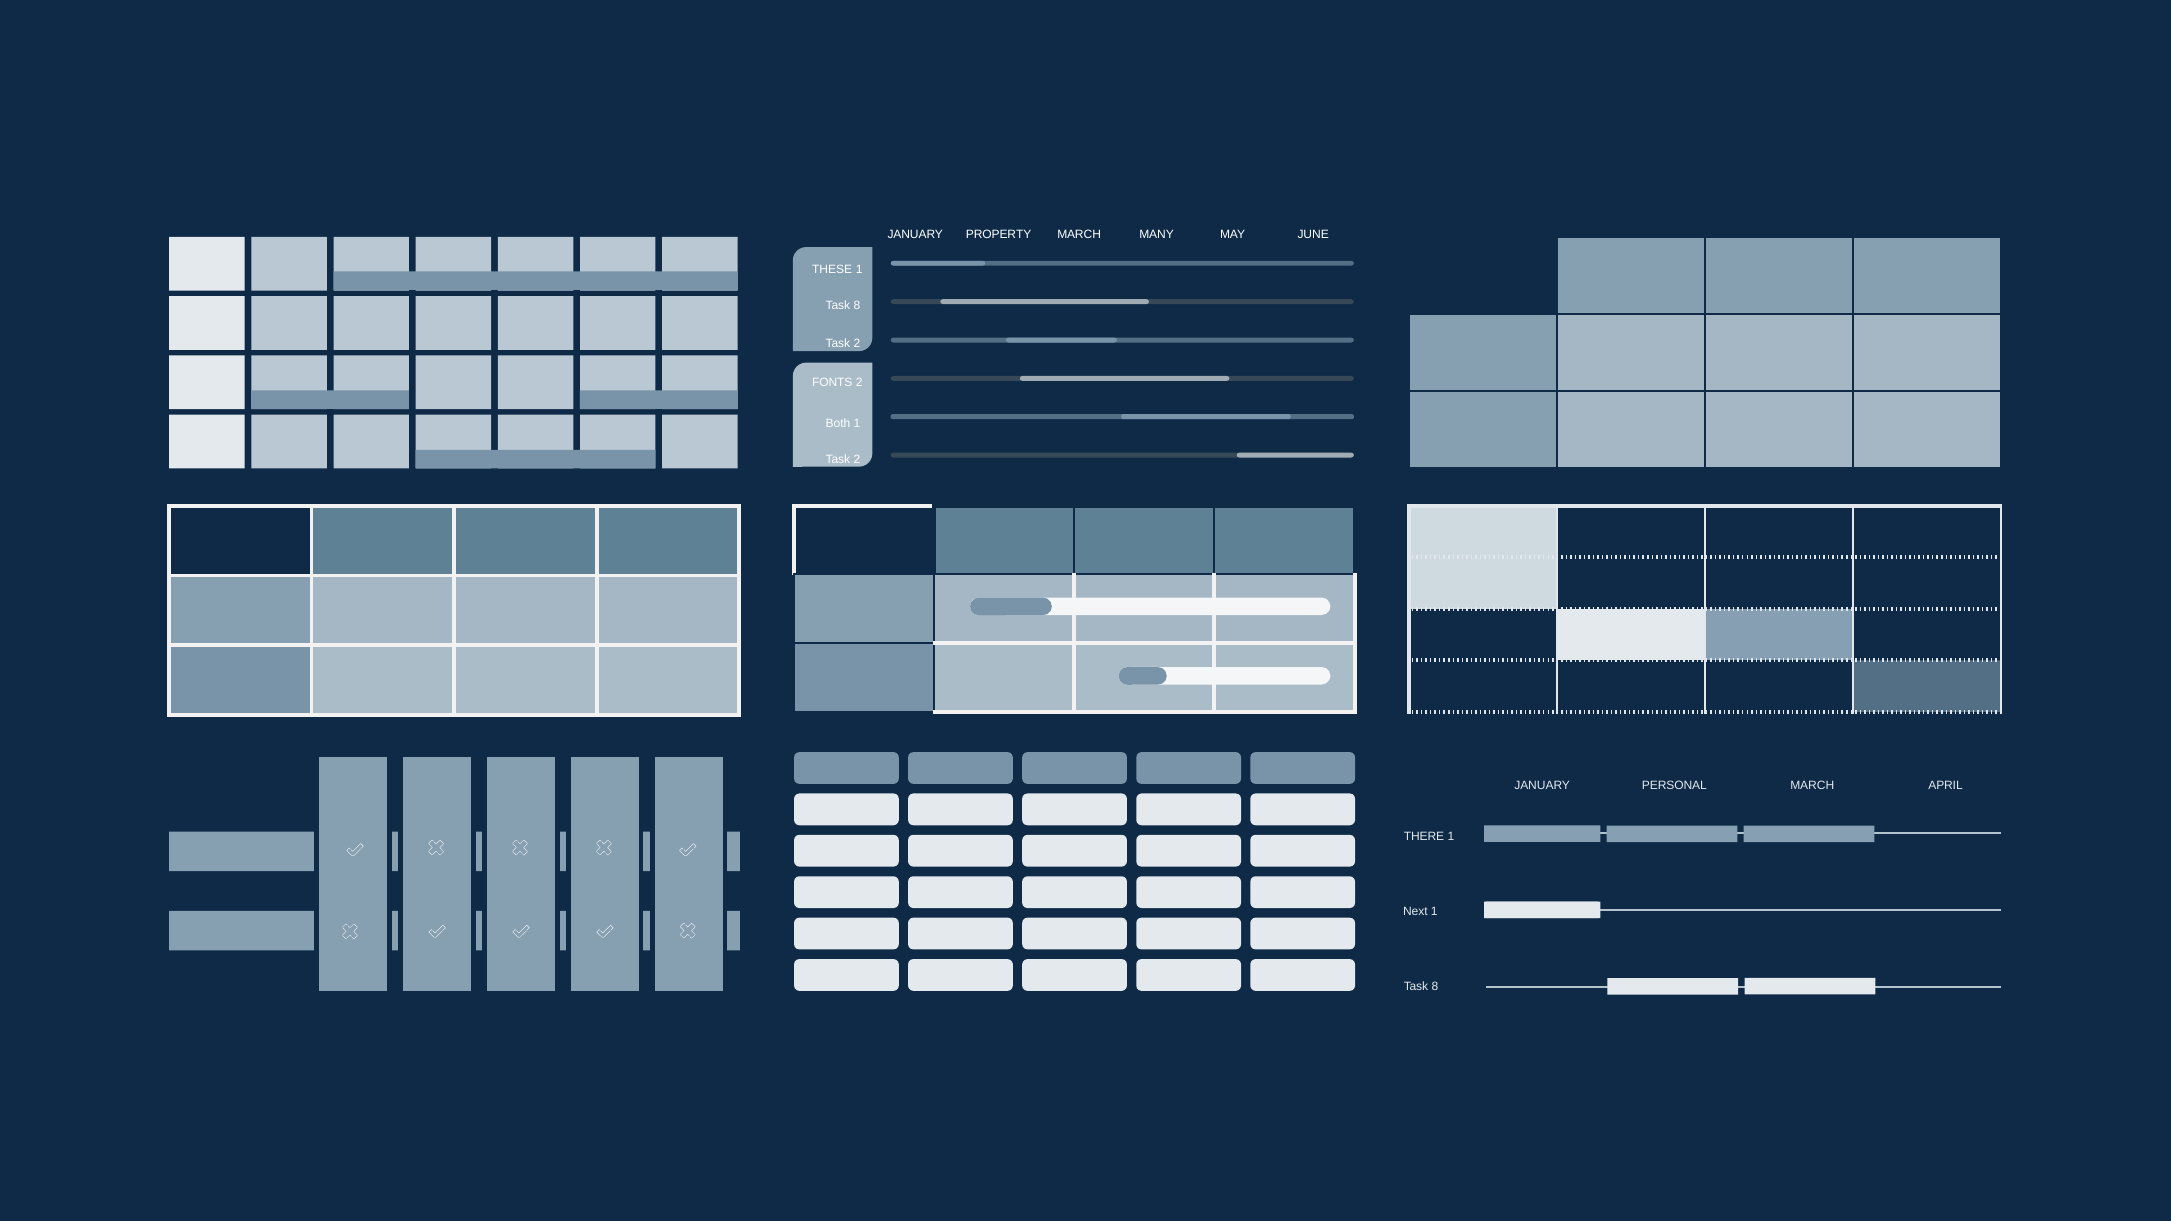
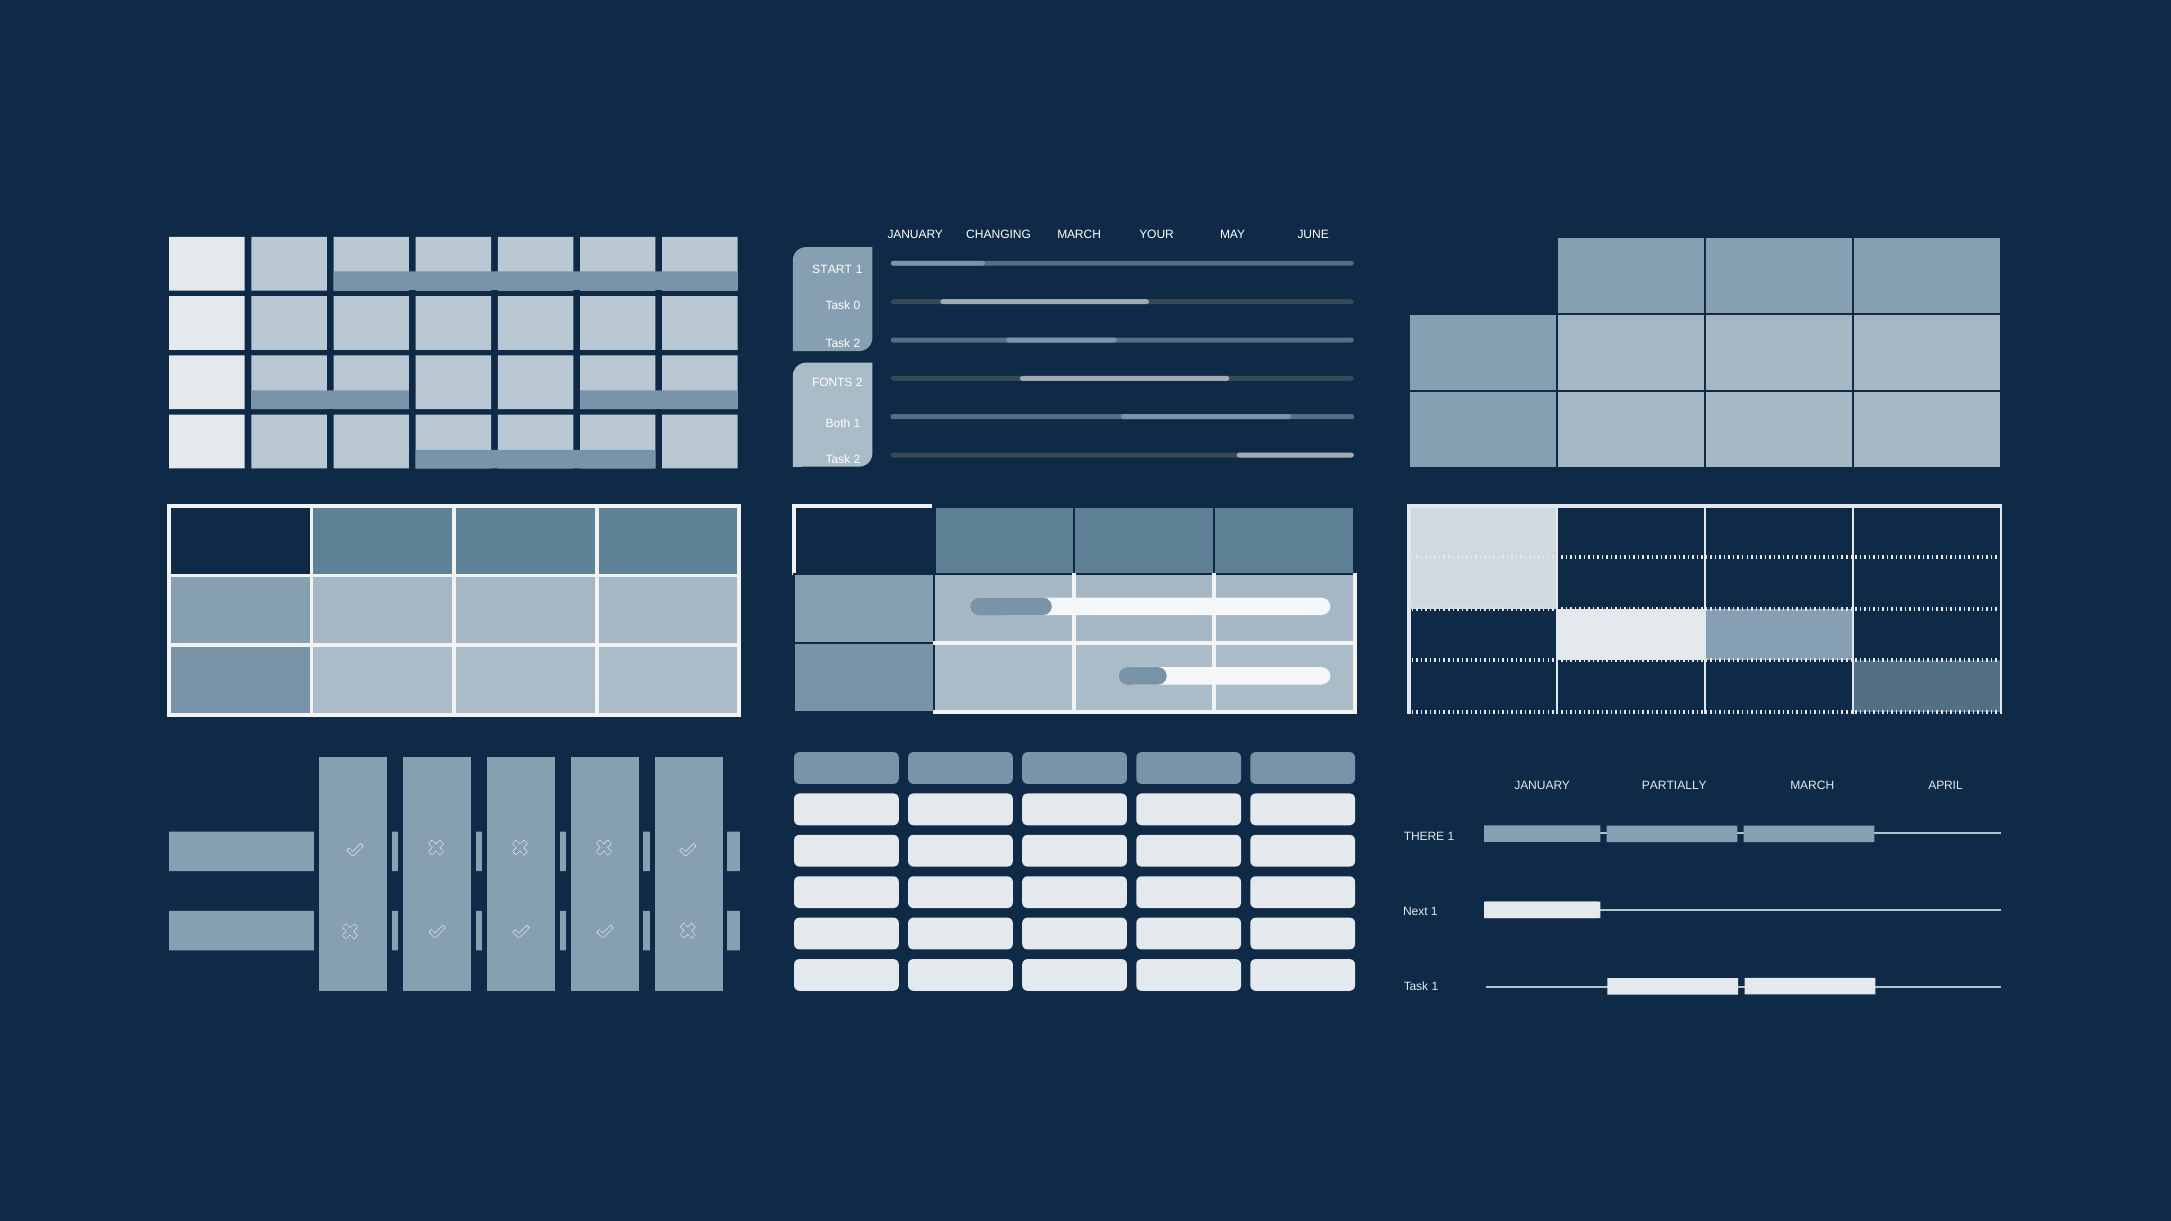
PROPERTY: PROPERTY -> CHANGING
MANY: MANY -> YOUR
THESE: THESE -> START
8 at (857, 306): 8 -> 0
PERSONAL: PERSONAL -> PARTIALLY
8 at (1435, 987): 8 -> 1
